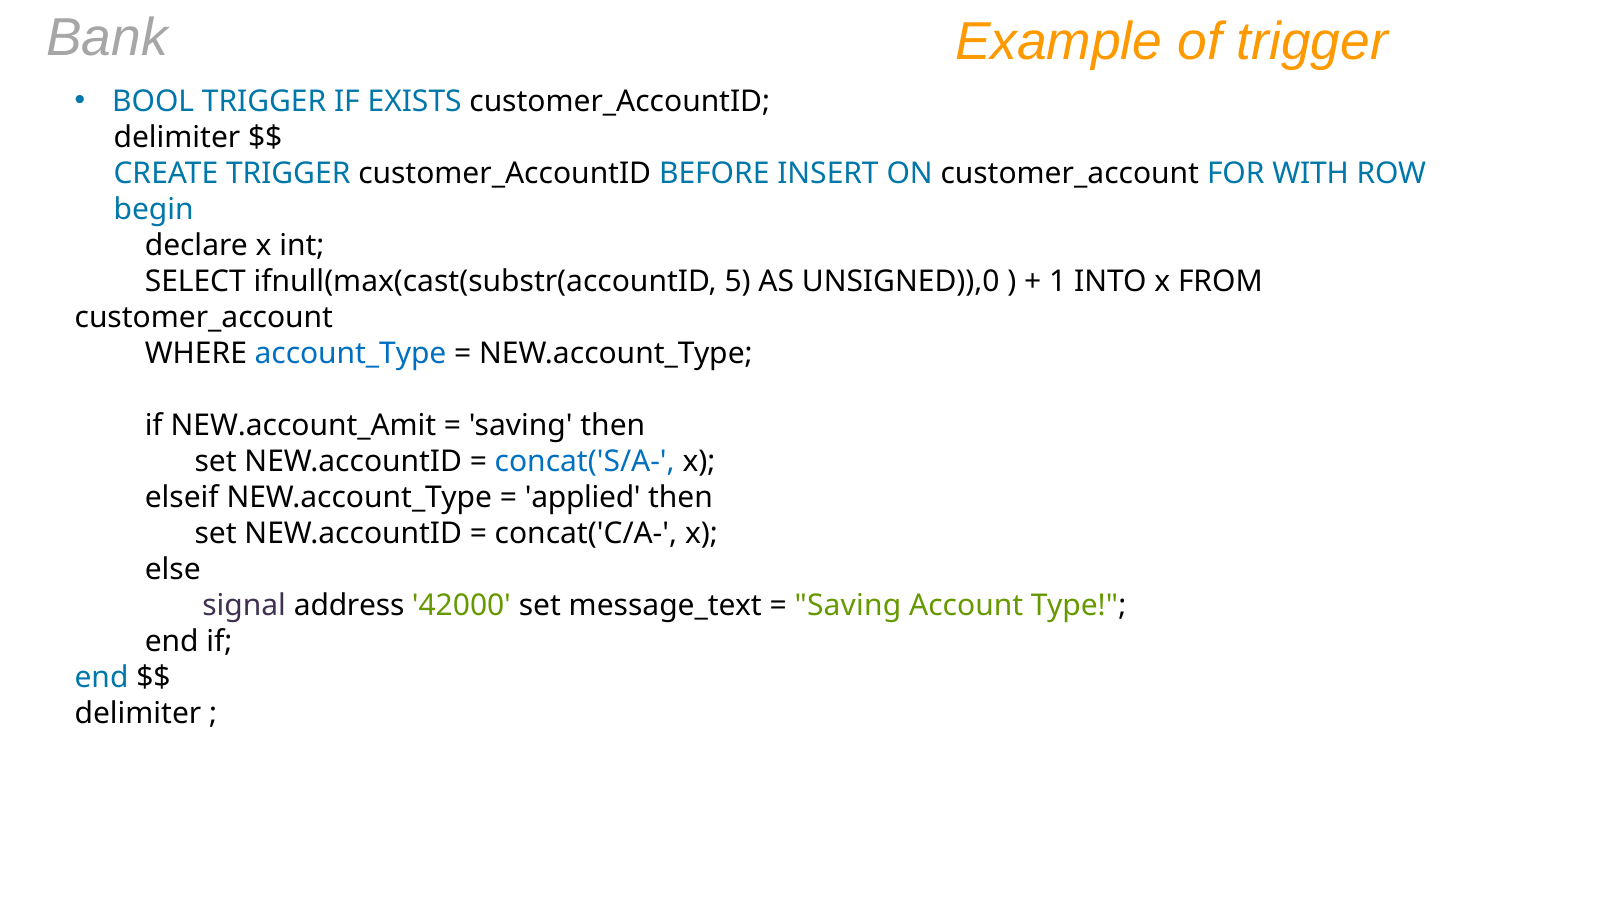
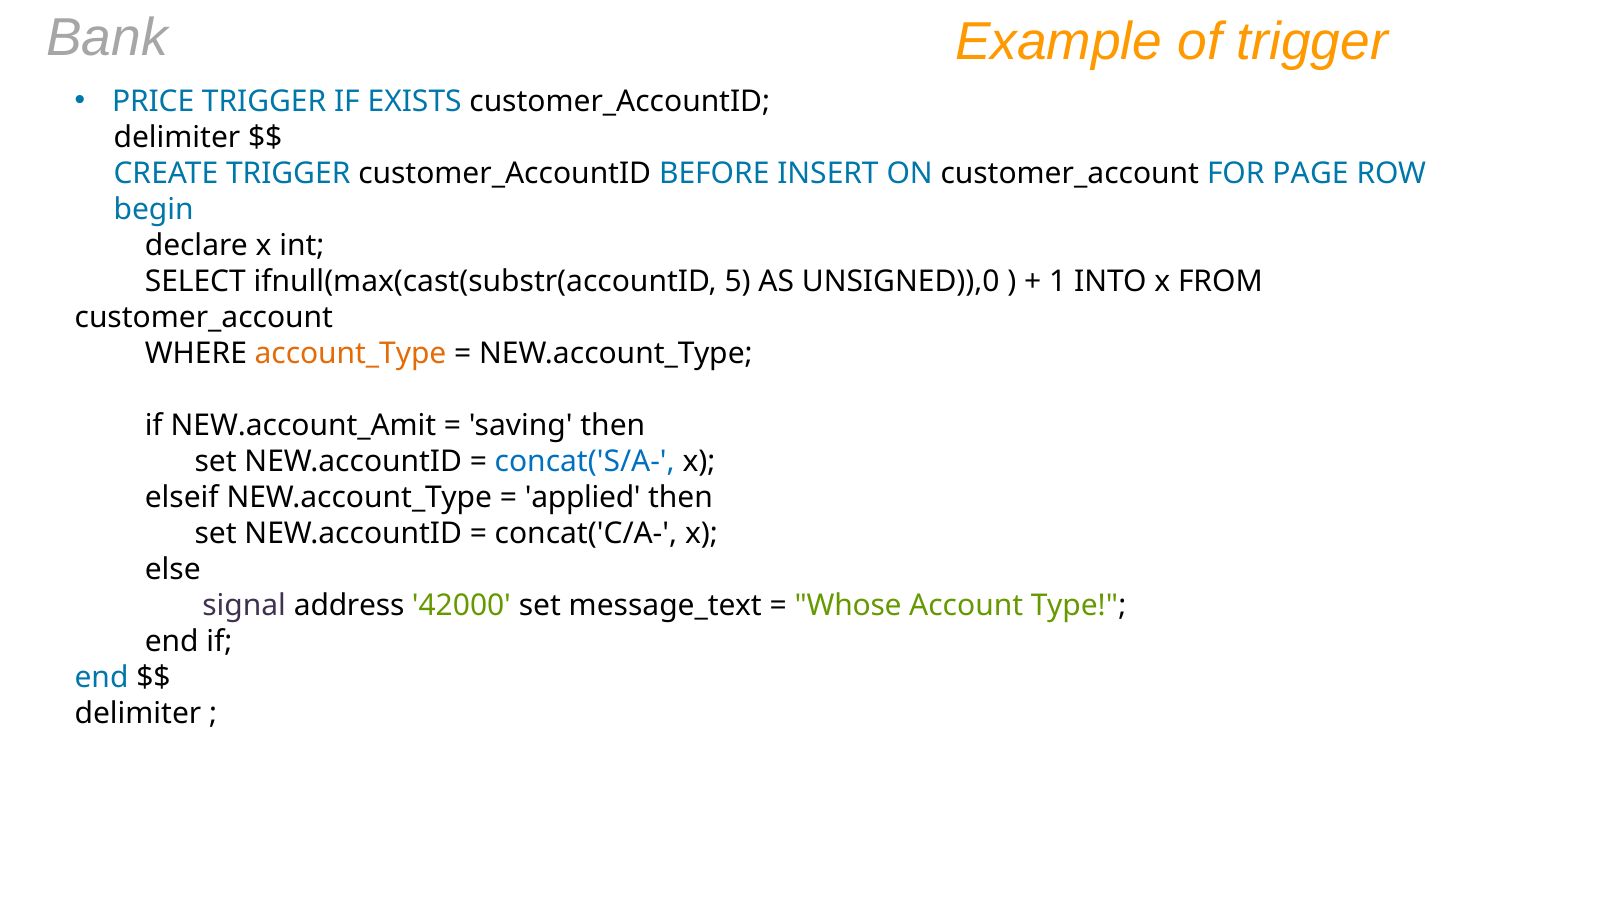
BOOL: BOOL -> PRICE
WITH: WITH -> PAGE
account_Type colour: blue -> orange
Saving at (848, 605): Saving -> Whose
